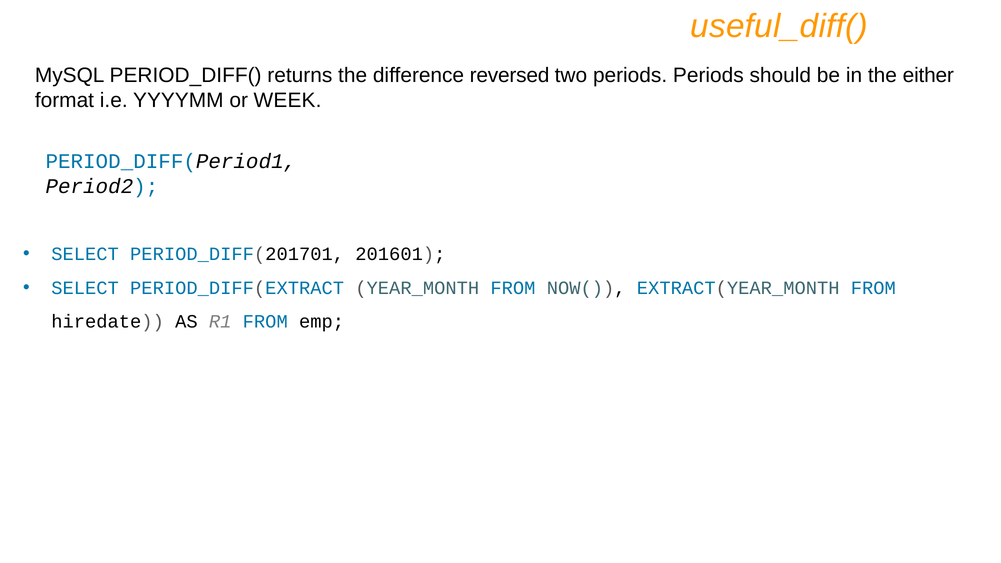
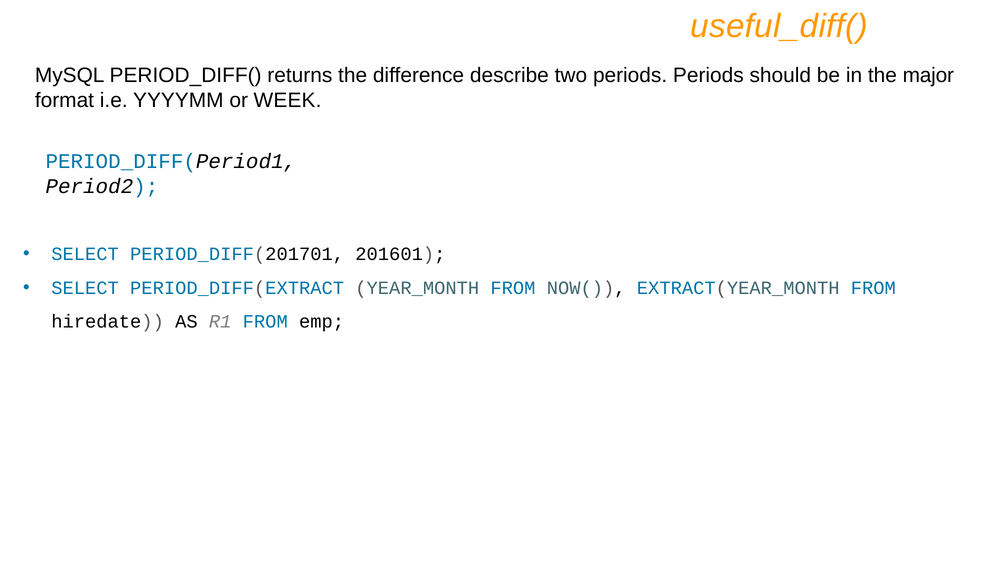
reversed: reversed -> describe
either: either -> major
